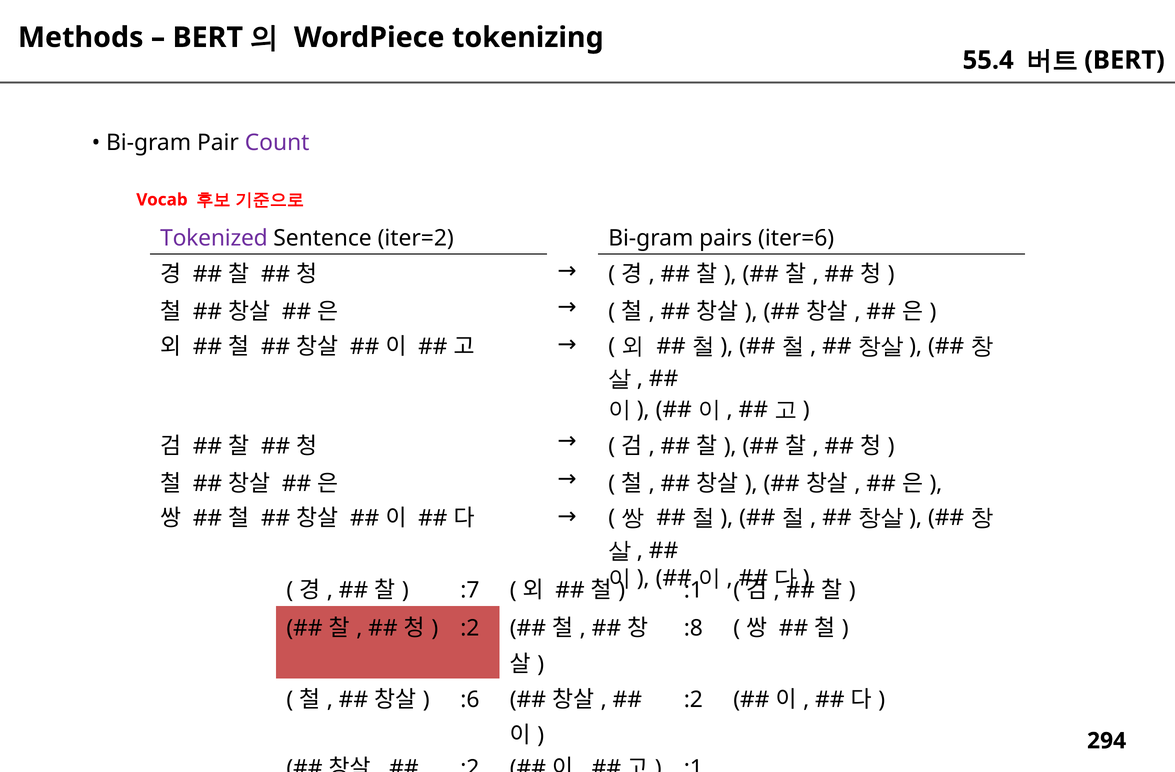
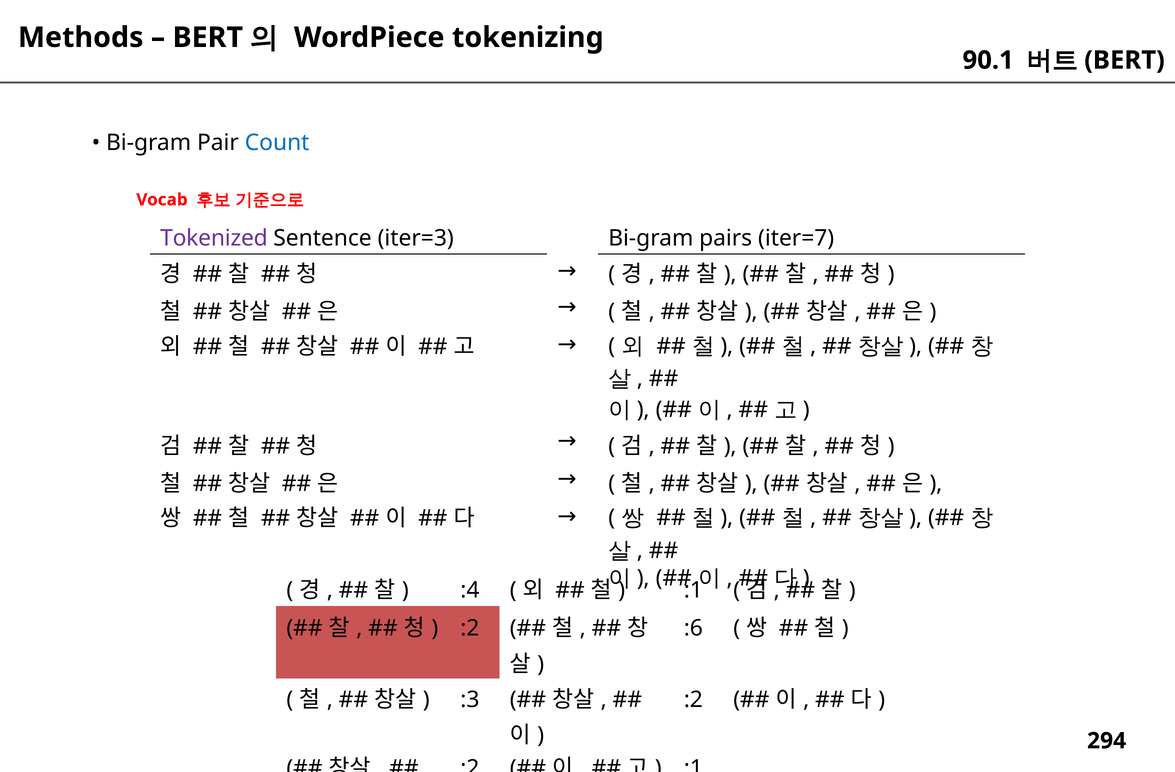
55.4: 55.4 -> 90.1
Count colour: purple -> blue
iter=2: iter=2 -> iter=3
iter=6: iter=6 -> iter=7
:7: :7 -> :4
:8: :8 -> :6
:6: :6 -> :3
